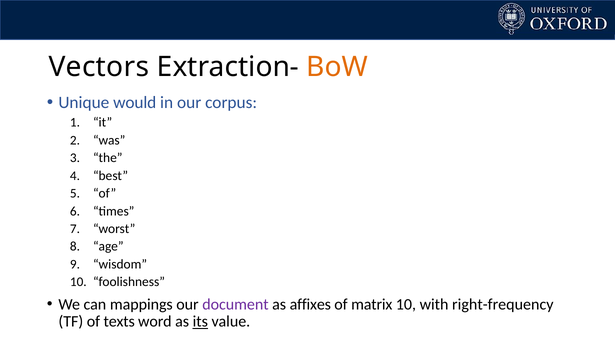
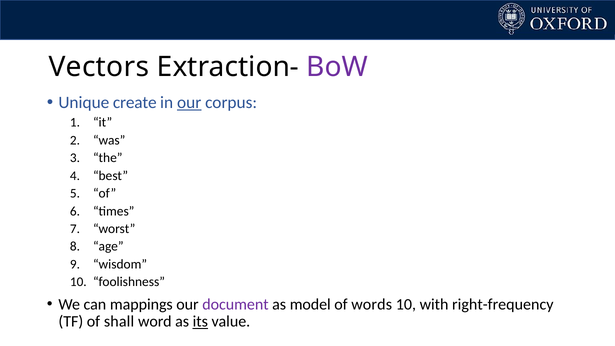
BoW colour: orange -> purple
would: would -> create
our at (189, 103) underline: none -> present
affixes: affixes -> model
matrix: matrix -> words
texts: texts -> shall
